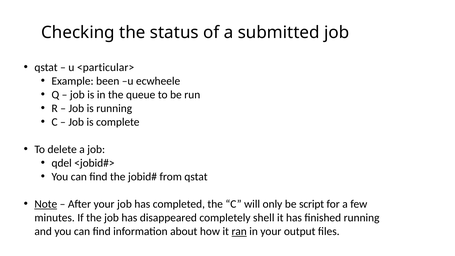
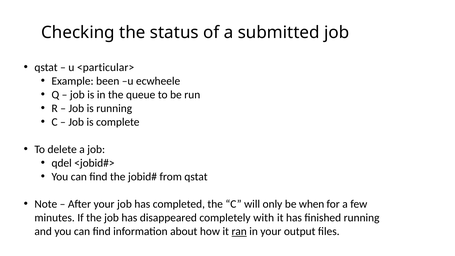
Note underline: present -> none
script: script -> when
shell: shell -> with
